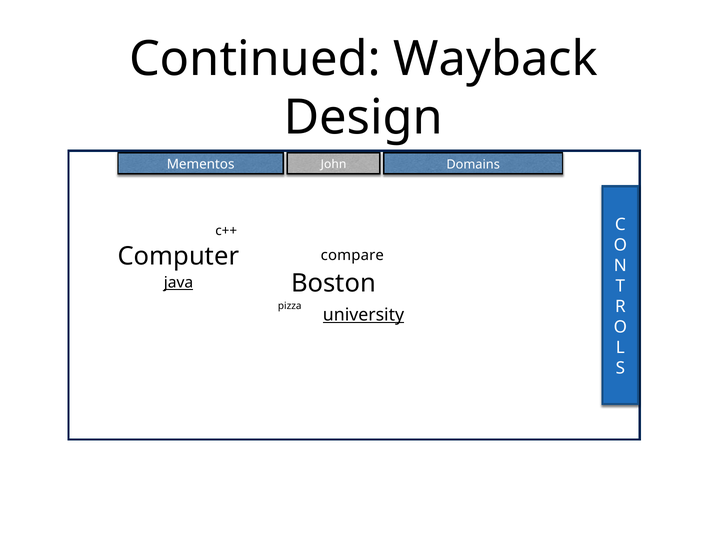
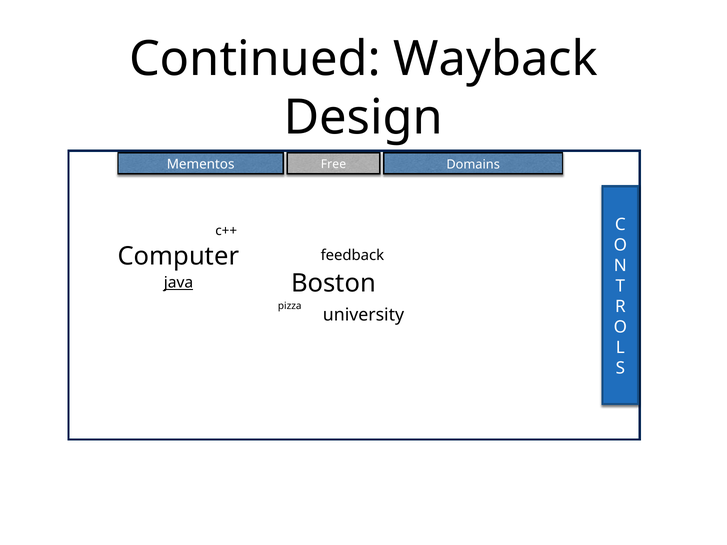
John: John -> Free
compare: compare -> feedback
university underline: present -> none
